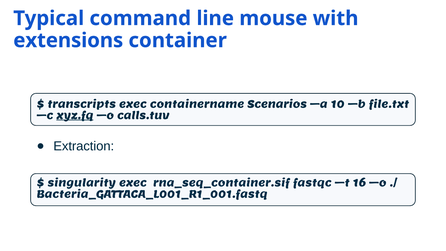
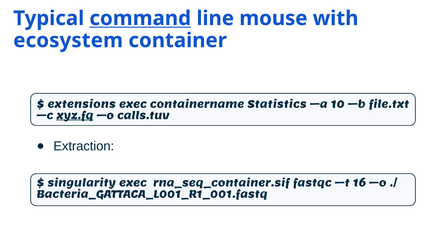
command underline: none -> present
extensions: extensions -> ecosystem
transcripts: transcripts -> extensions
Scenarios: Scenarios -> Statistics
